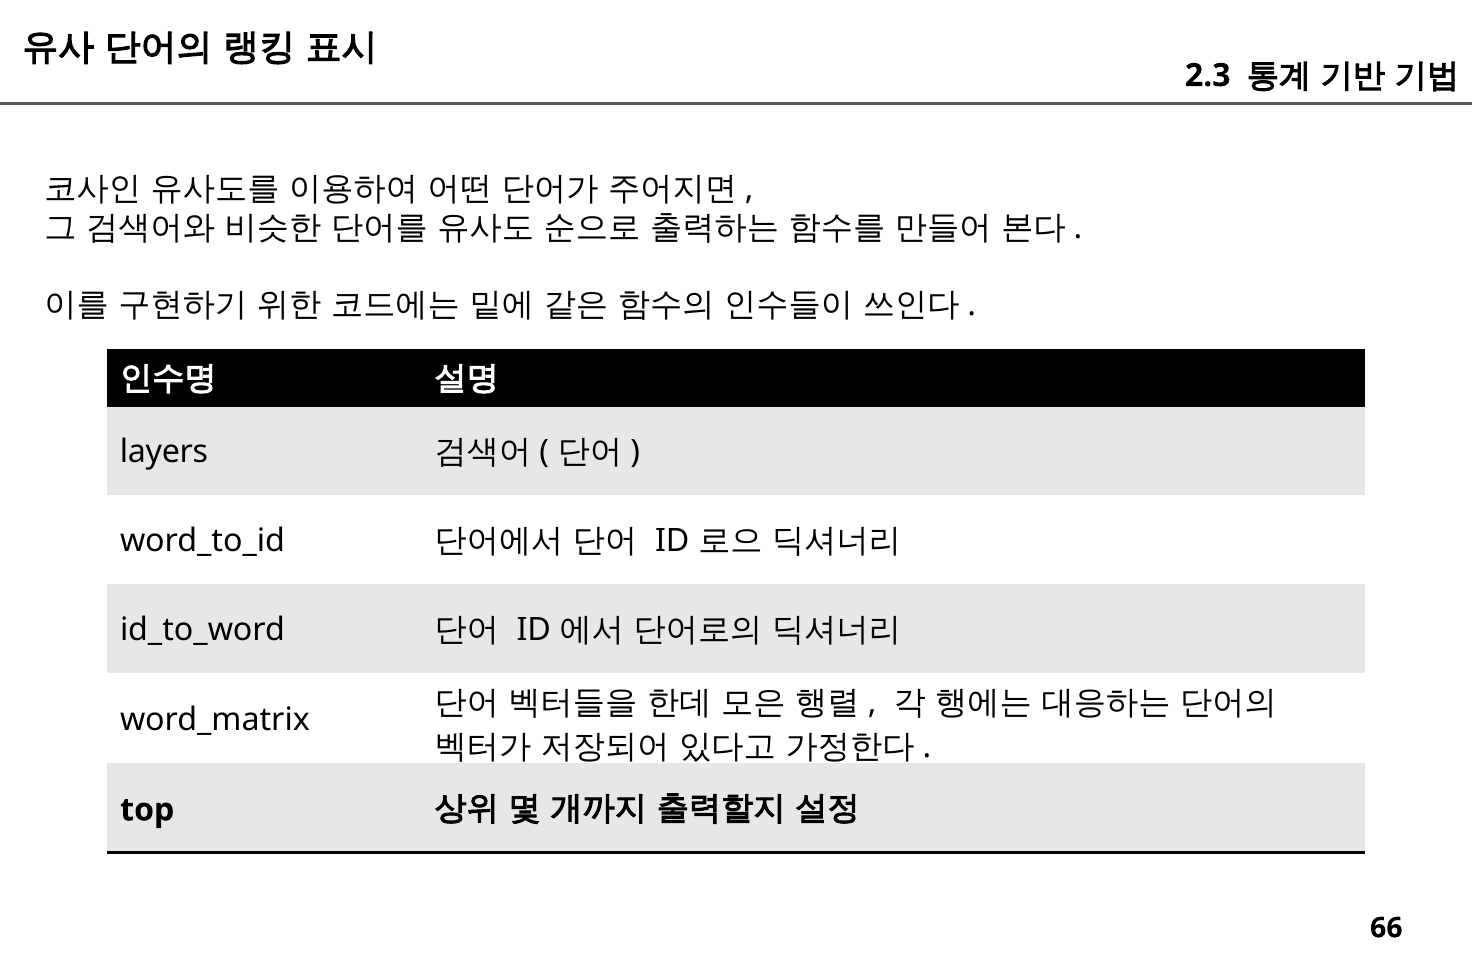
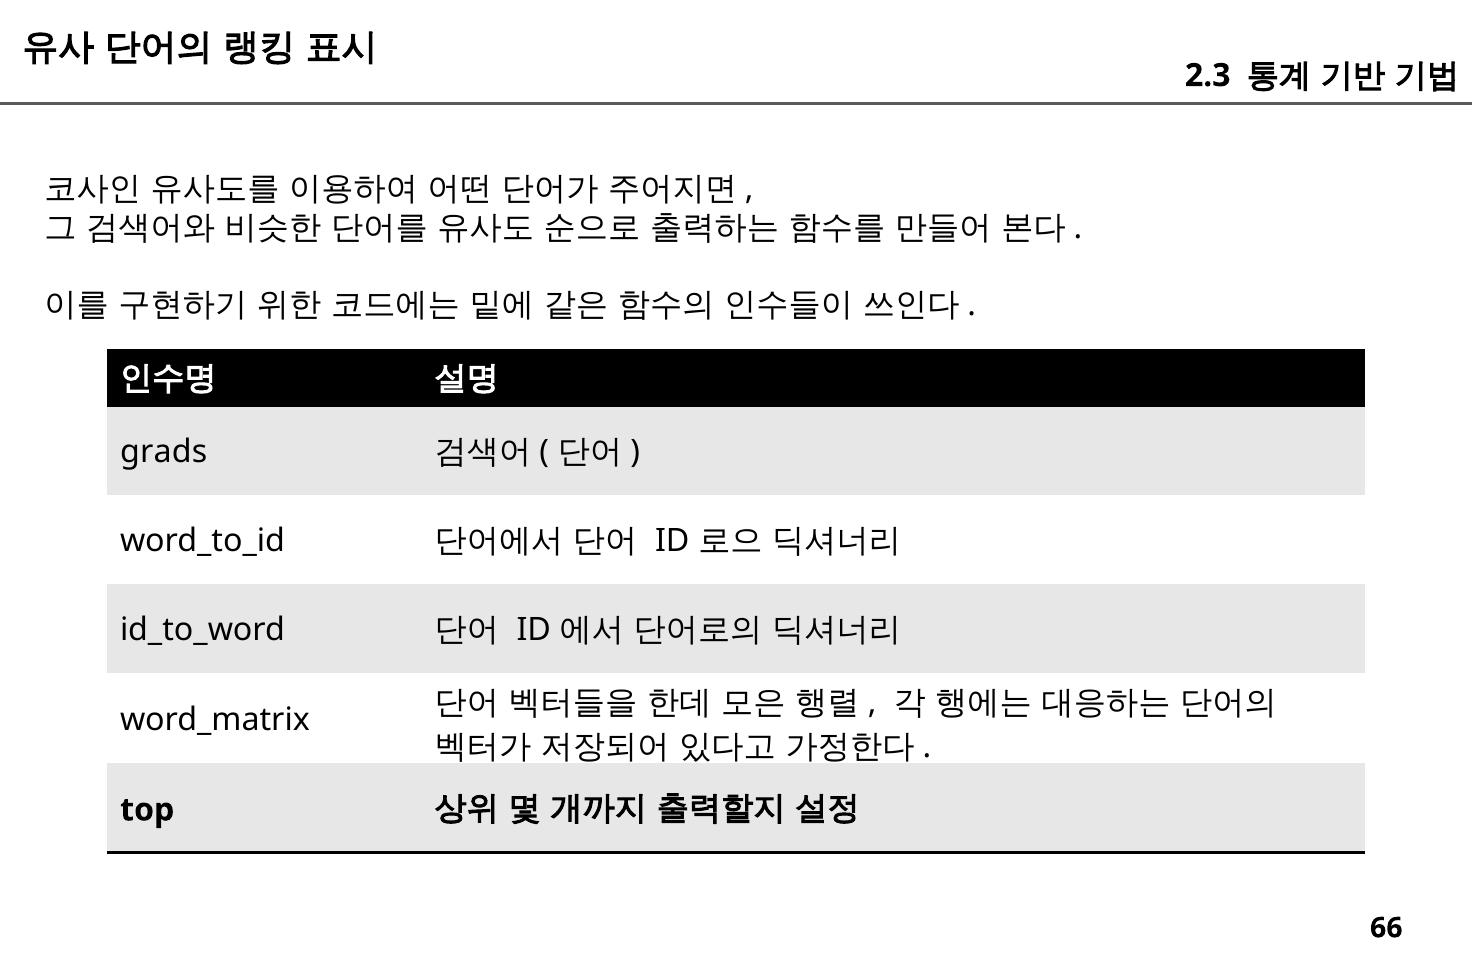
layers: layers -> grads
